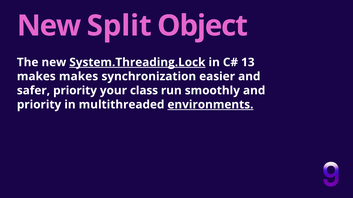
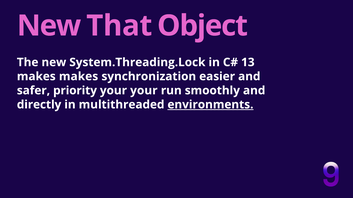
Split: Split -> That
System.Threading.Lock underline: present -> none
your class: class -> your
priority at (39, 105): priority -> directly
